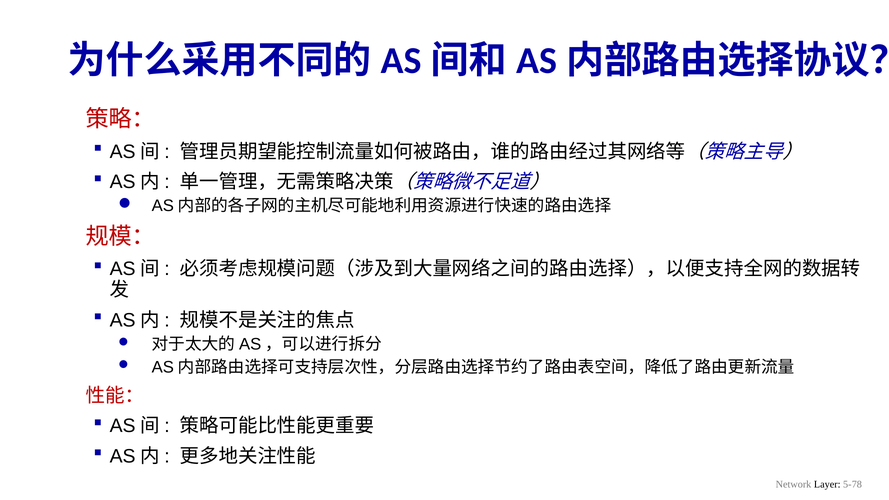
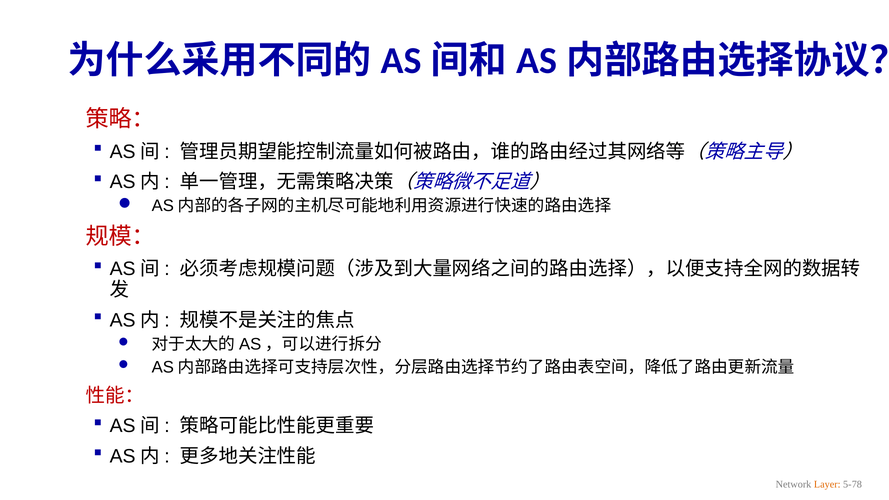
Layer colour: black -> orange
